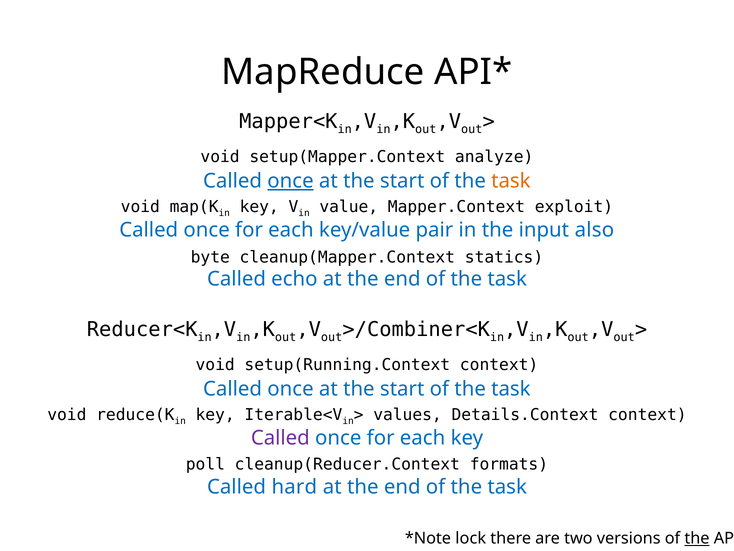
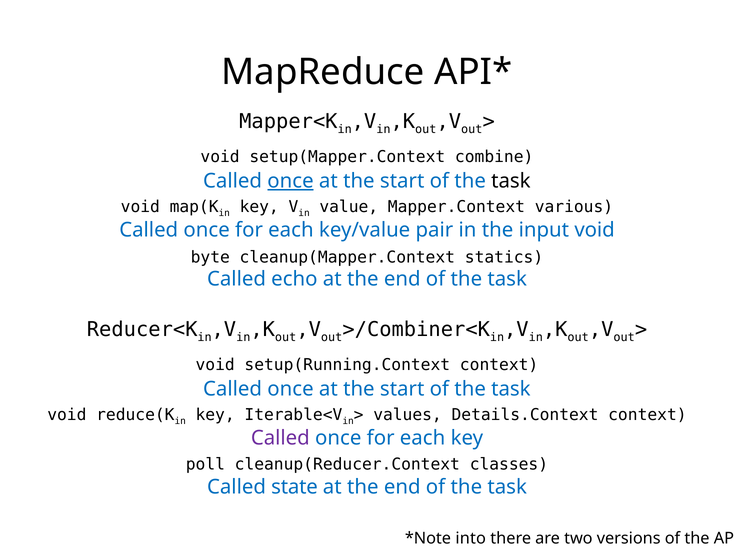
analyze: analyze -> combine
task at (511, 181) colour: orange -> black
exploit: exploit -> various
input also: also -> void
formats: formats -> classes
hard: hard -> state
lock: lock -> into
the at (697, 538) underline: present -> none
